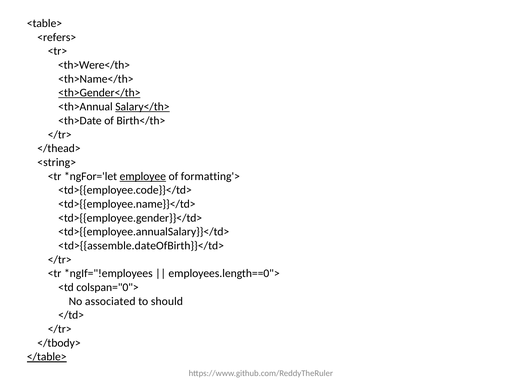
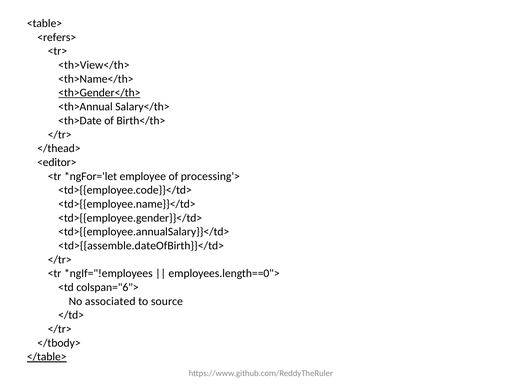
<th>Were</th>: <th>Were</th> -> <th>View</th>
Salary</th> underline: present -> none
<string>: <string> -> <editor>
employee underline: present -> none
formatting'>: formatting'> -> processing'>
colspan="0">: colspan="0"> -> colspan="6">
should: should -> source
